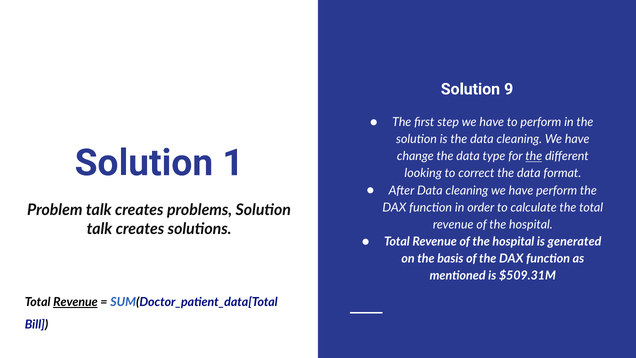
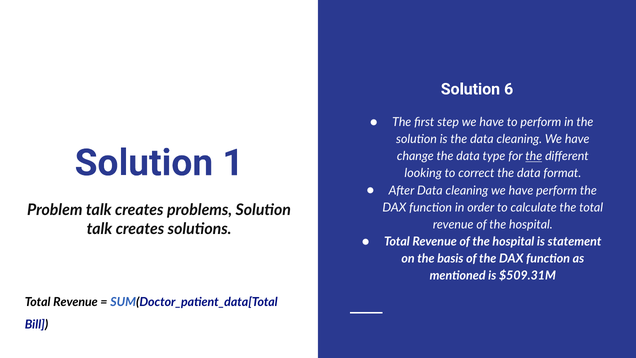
9: 9 -> 6
generated: generated -> statement
Revenue at (75, 302) underline: present -> none
